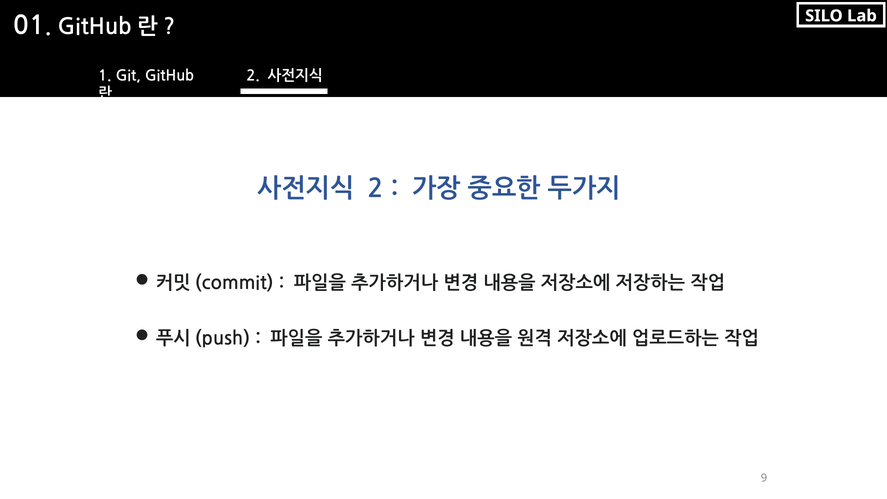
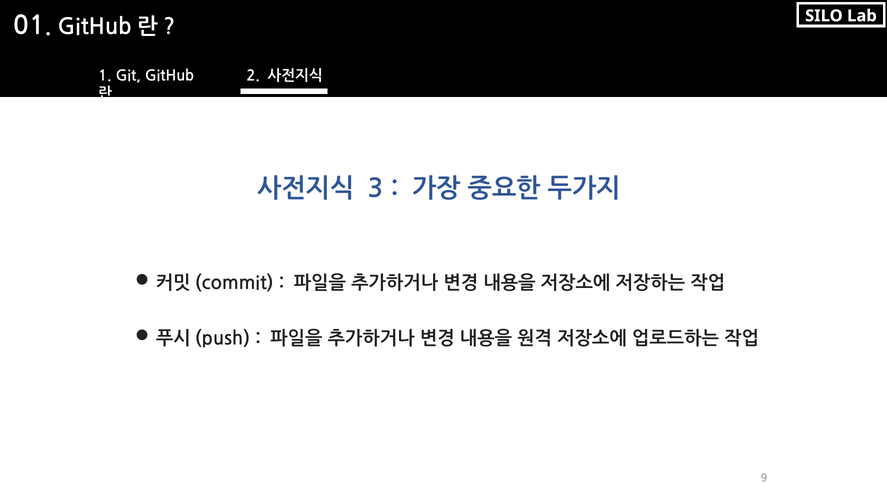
2 at (376, 189): 2 -> 3
